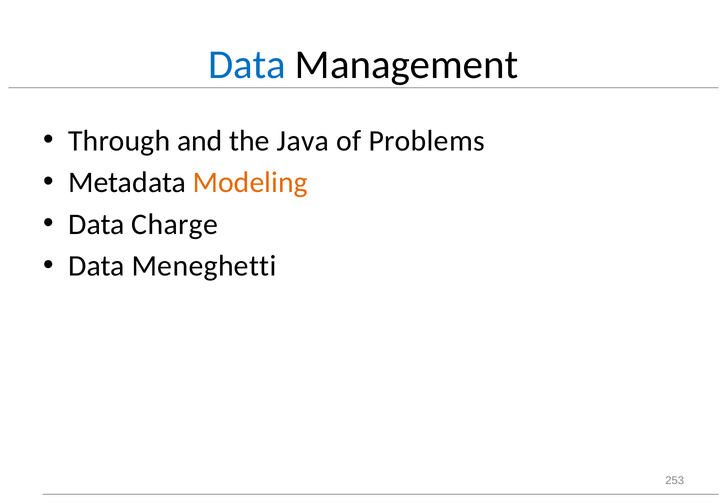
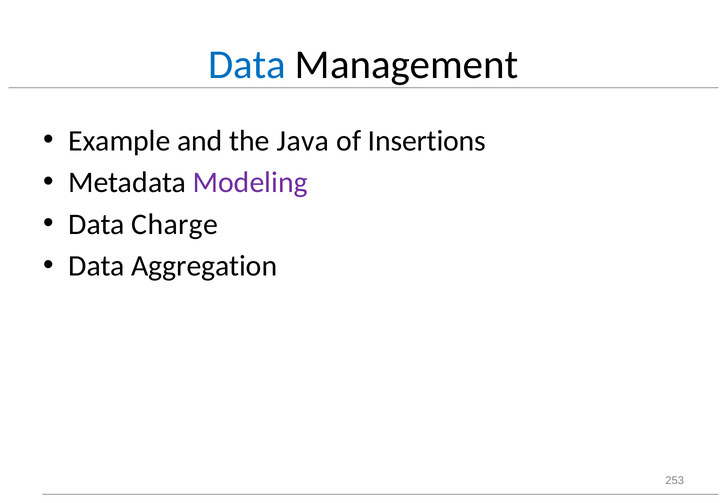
Through: Through -> Example
Problems: Problems -> Insertions
Modeling colour: orange -> purple
Meneghetti: Meneghetti -> Aggregation
